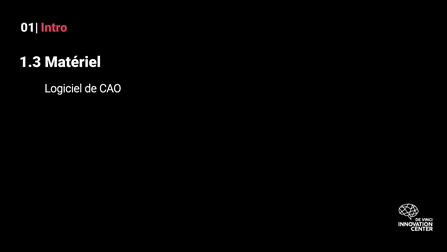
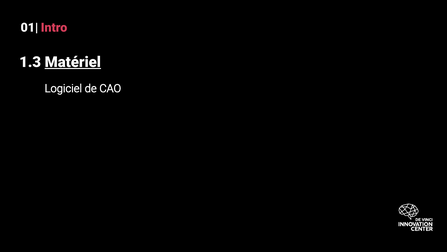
Matériel underline: none -> present
